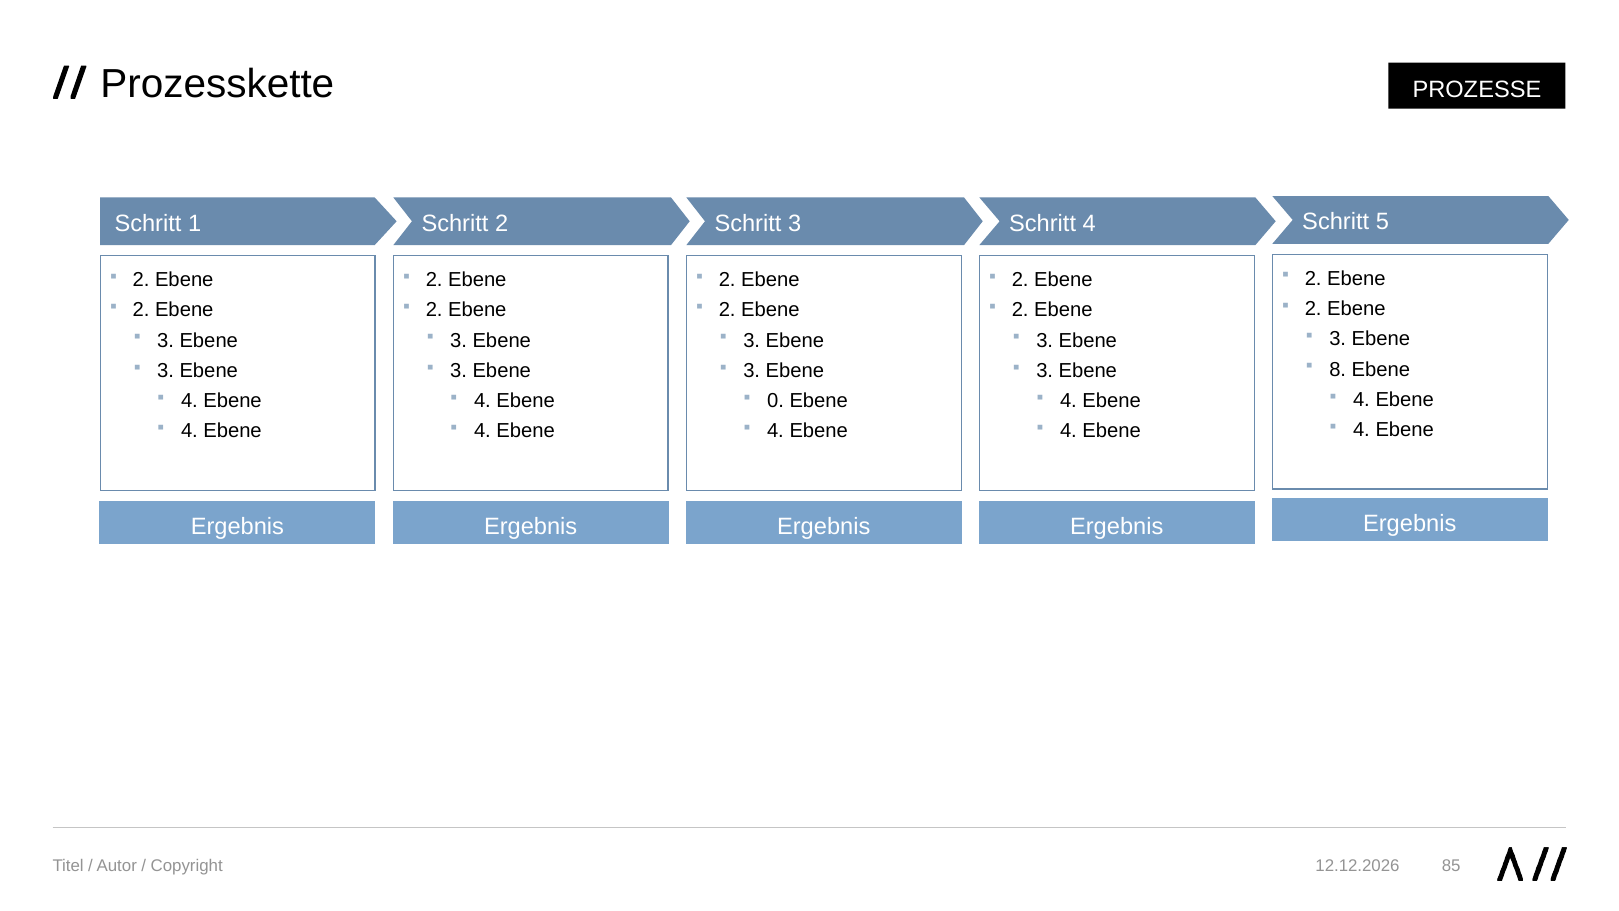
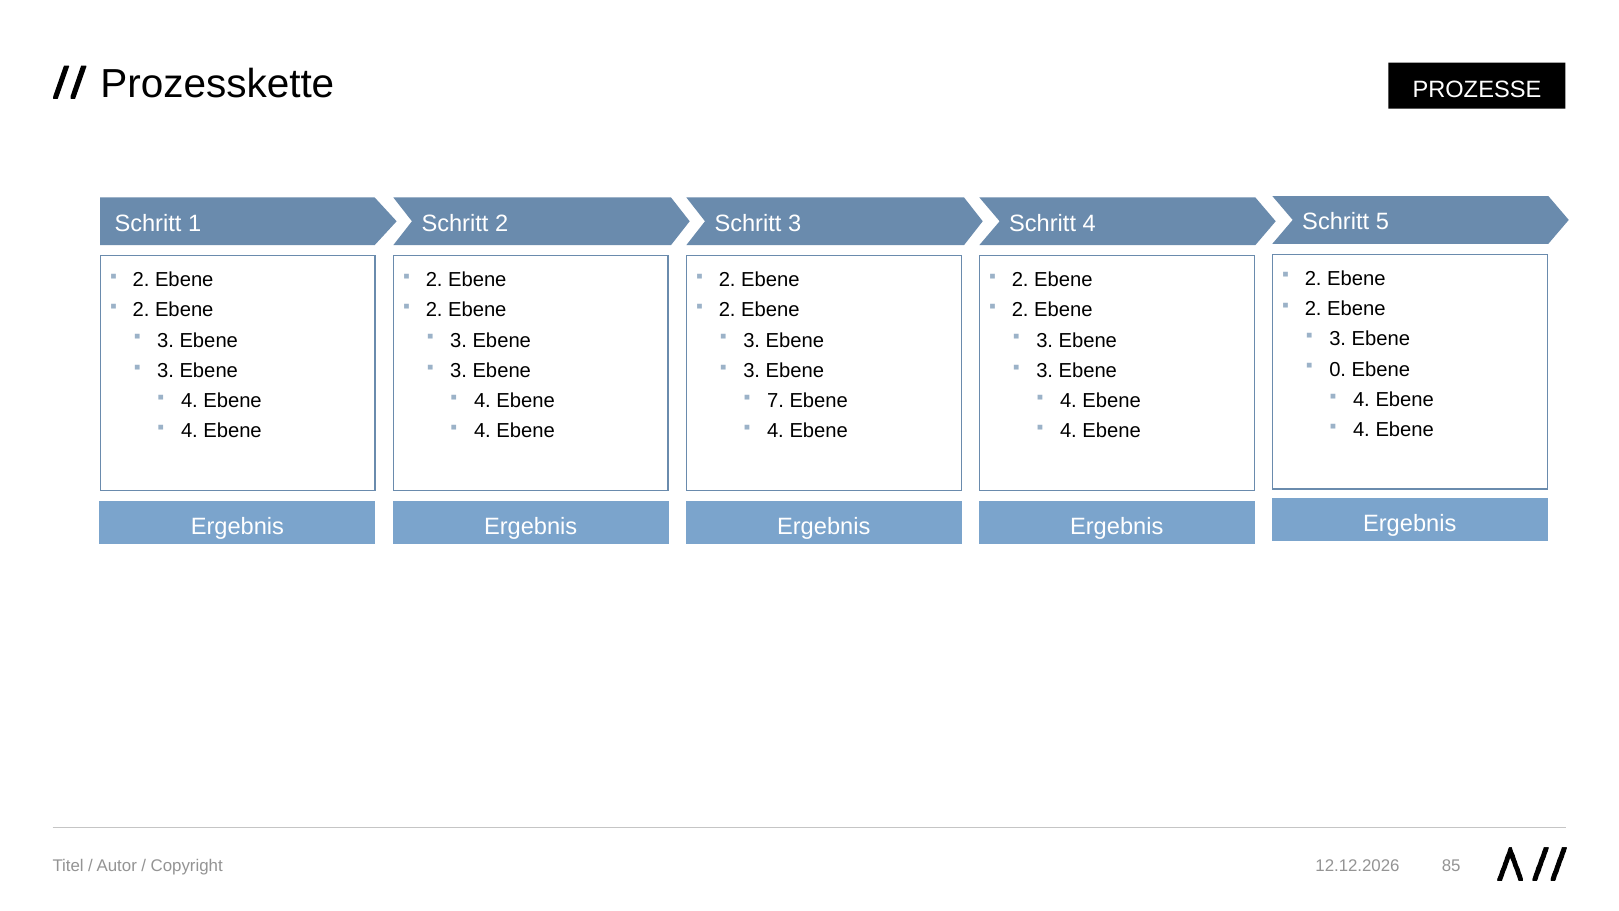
8: 8 -> 0
0: 0 -> 7
